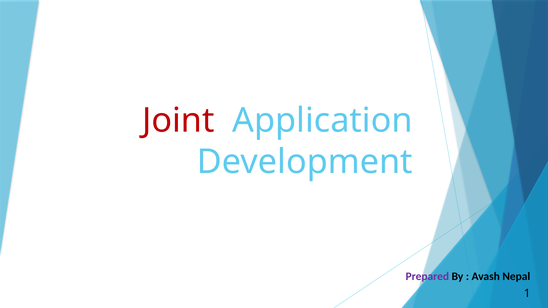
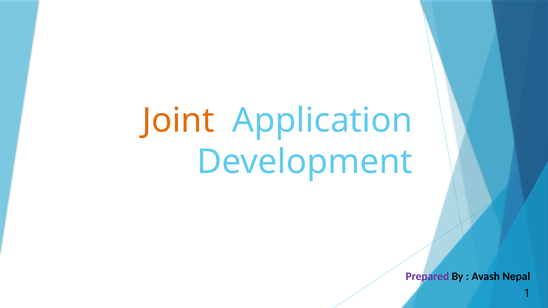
Joint colour: red -> orange
